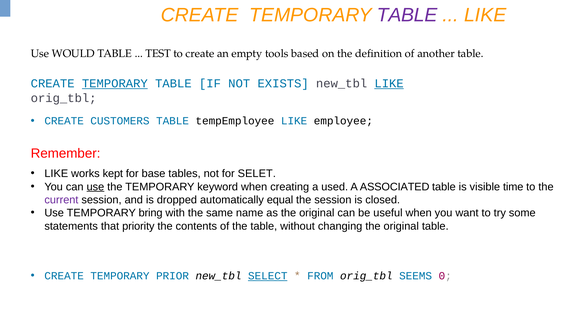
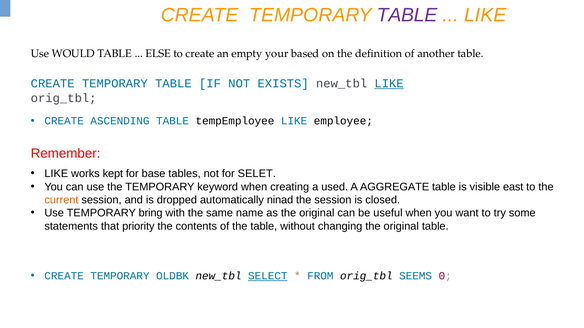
TEST: TEST -> ELSE
tools: tools -> your
TEMPORARY at (115, 84) underline: present -> none
CUSTOMERS: CUSTOMERS -> ASCENDING
use at (95, 187) underline: present -> none
ASSOCIATED: ASSOCIATED -> AGGREGATE
time: time -> east
current colour: purple -> orange
equal: equal -> ninad
PRIOR: PRIOR -> OLDBK
